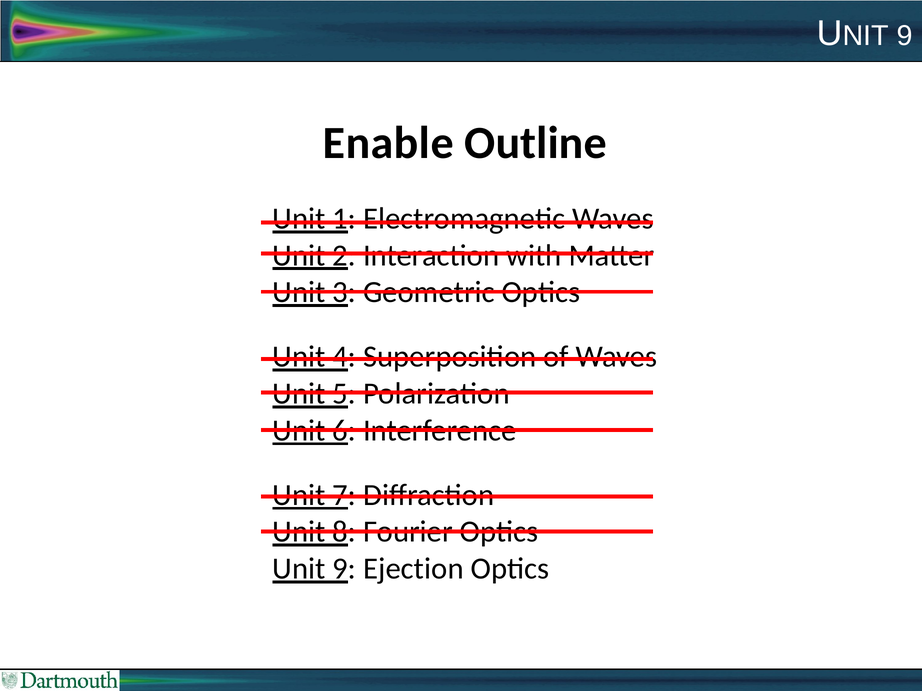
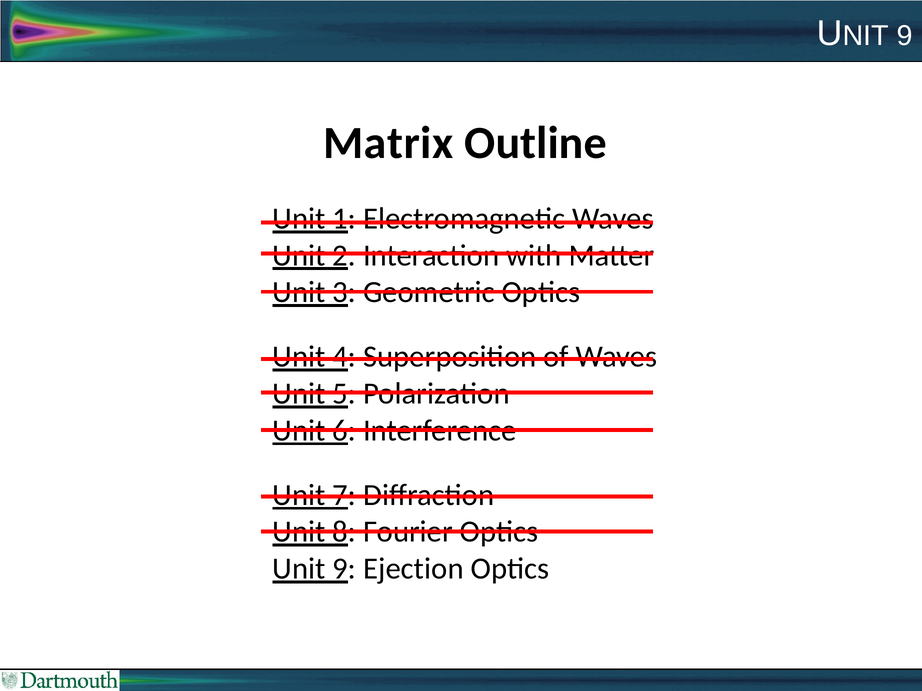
Enable: Enable -> Matrix
